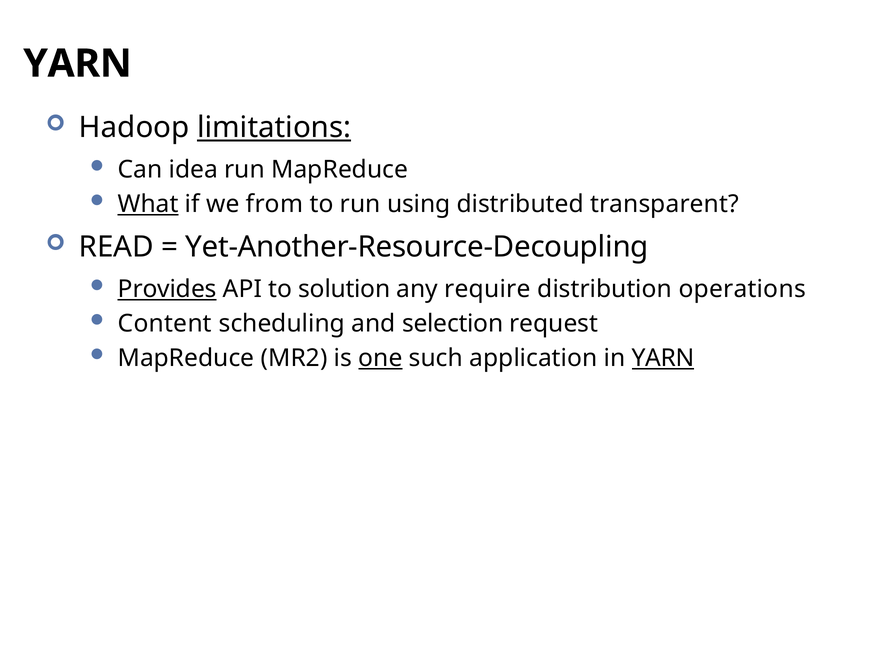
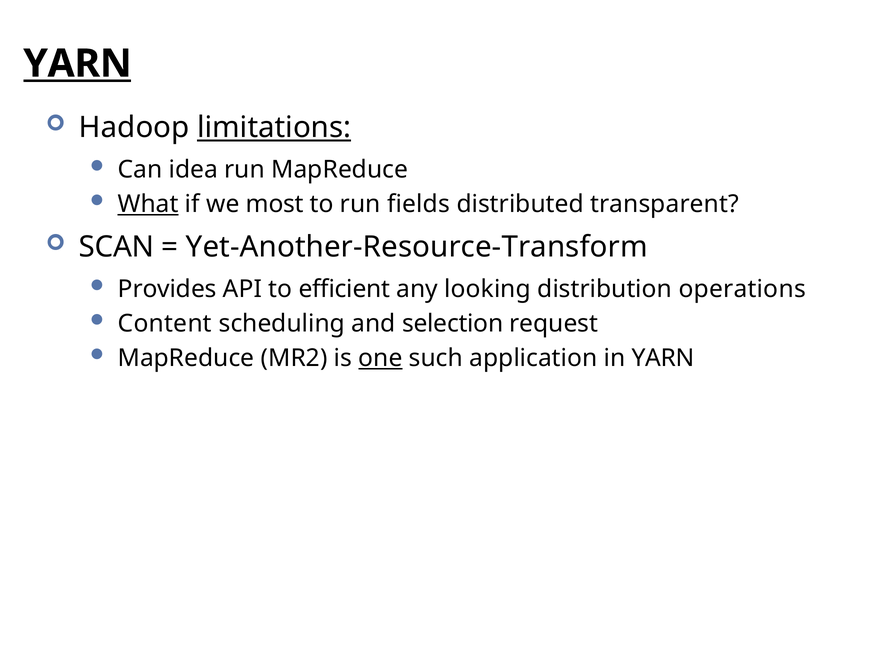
YARN at (78, 64) underline: none -> present
from: from -> most
using: using -> fields
READ: READ -> SCAN
Yet-Another-Resource-Decoupling: Yet-Another-Resource-Decoupling -> Yet-Another-Resource-Transform
Provides underline: present -> none
solution: solution -> efficient
require: require -> looking
YARN at (663, 358) underline: present -> none
